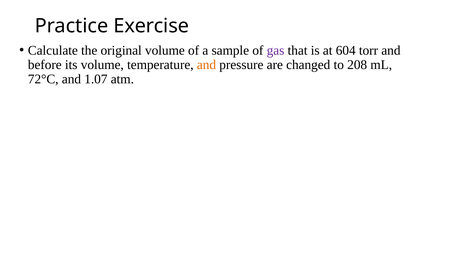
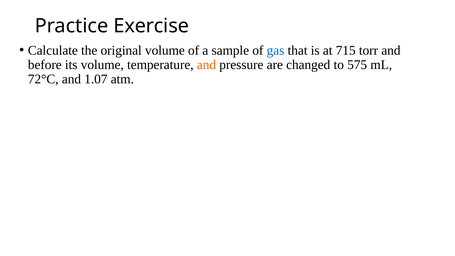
gas colour: purple -> blue
604: 604 -> 715
208: 208 -> 575
